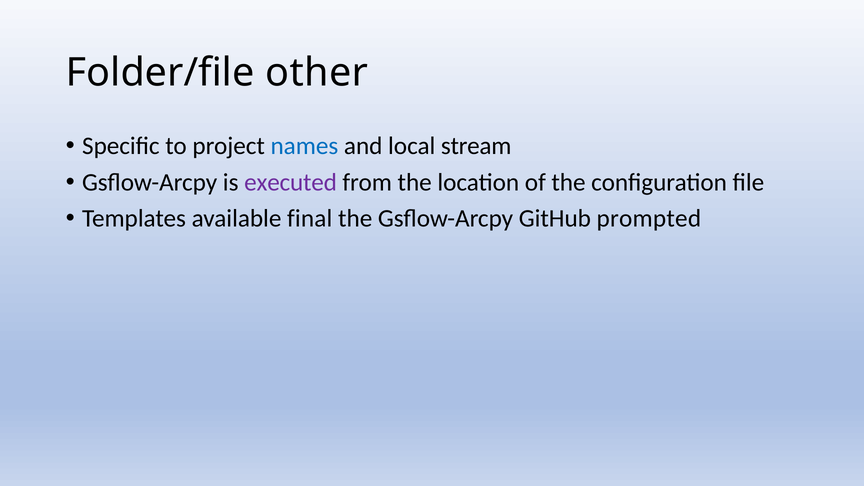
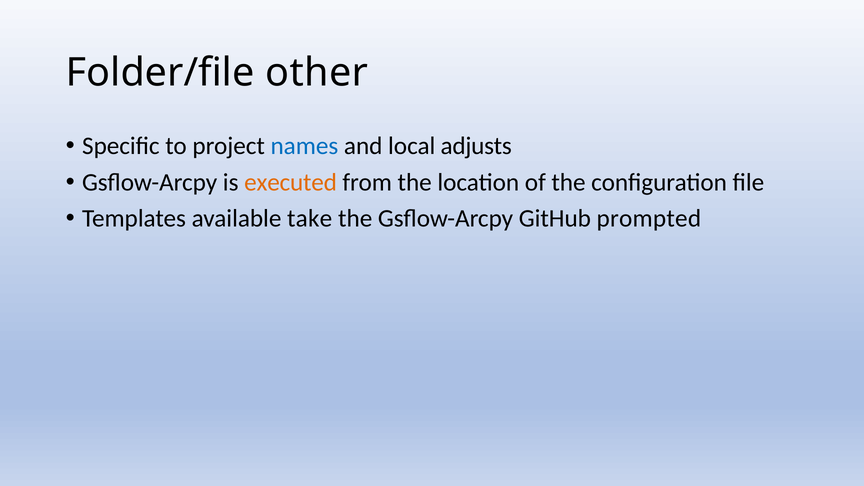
stream: stream -> adjusts
executed colour: purple -> orange
final: final -> take
